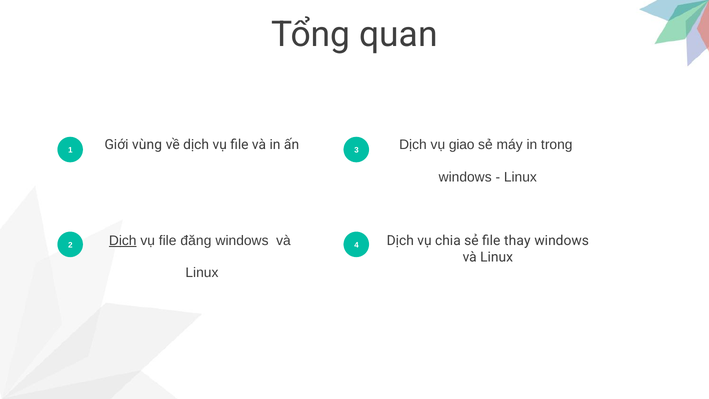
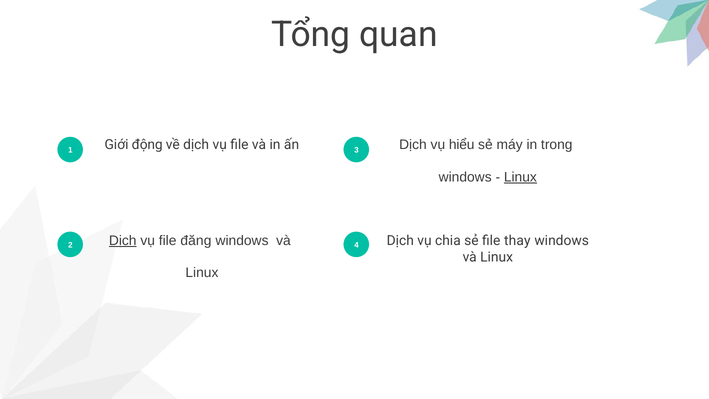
vùng: vùng -> động
giao: giao -> hiểu
Linux at (520, 177) underline: none -> present
